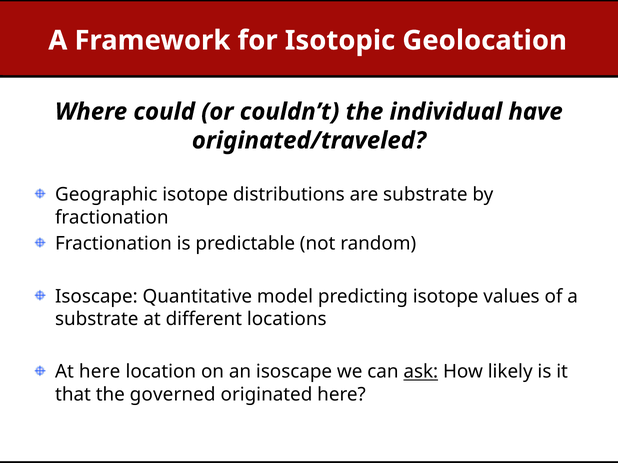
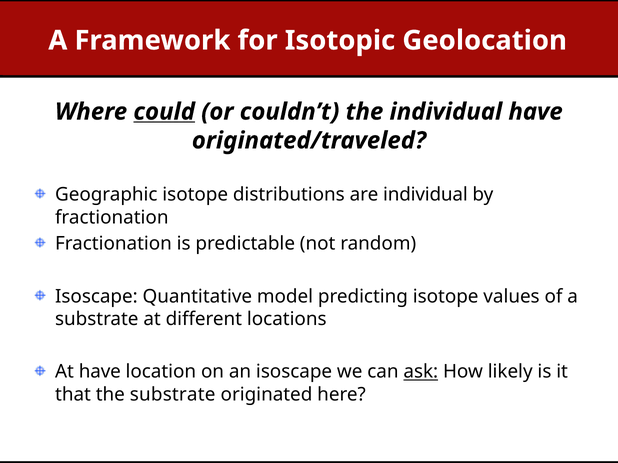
could underline: none -> present
are substrate: substrate -> individual
At here: here -> have
the governed: governed -> substrate
